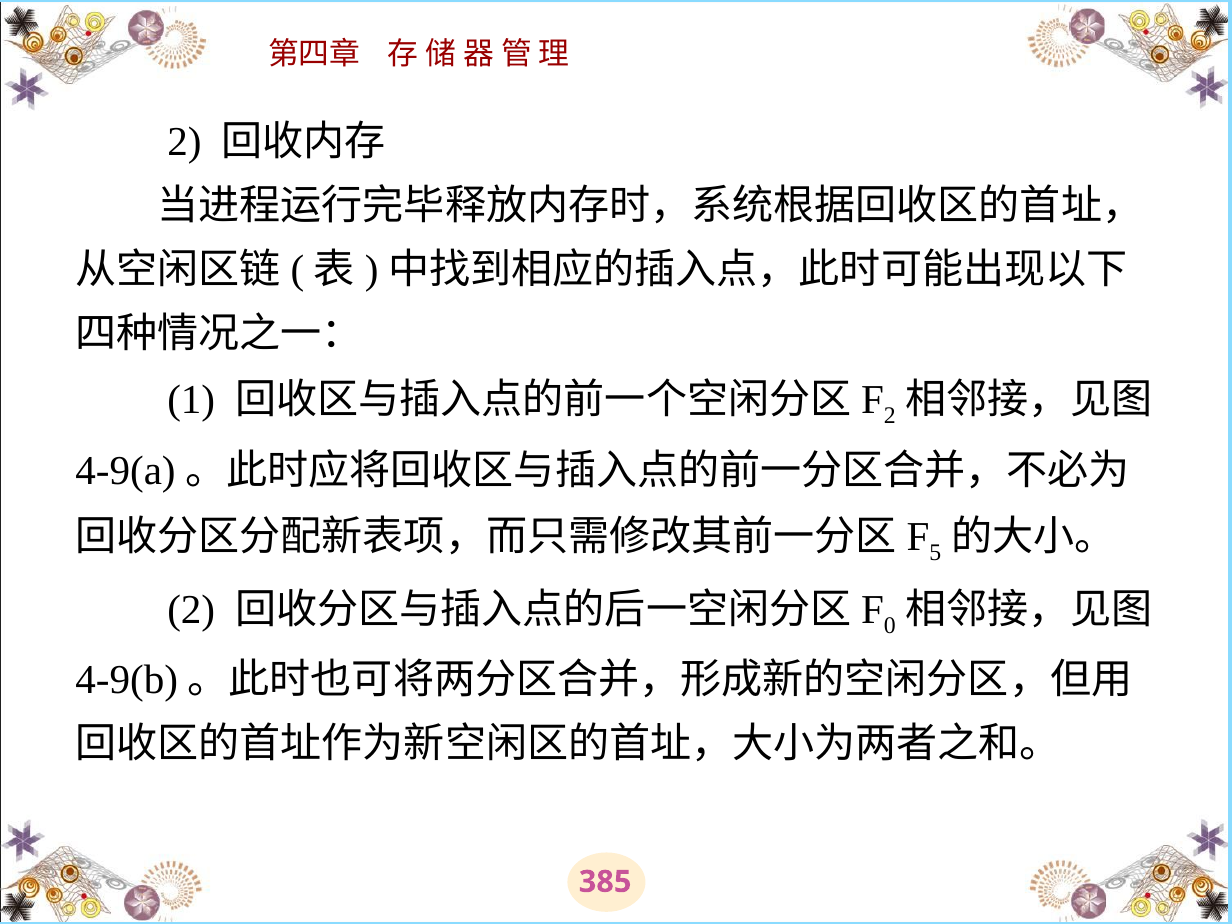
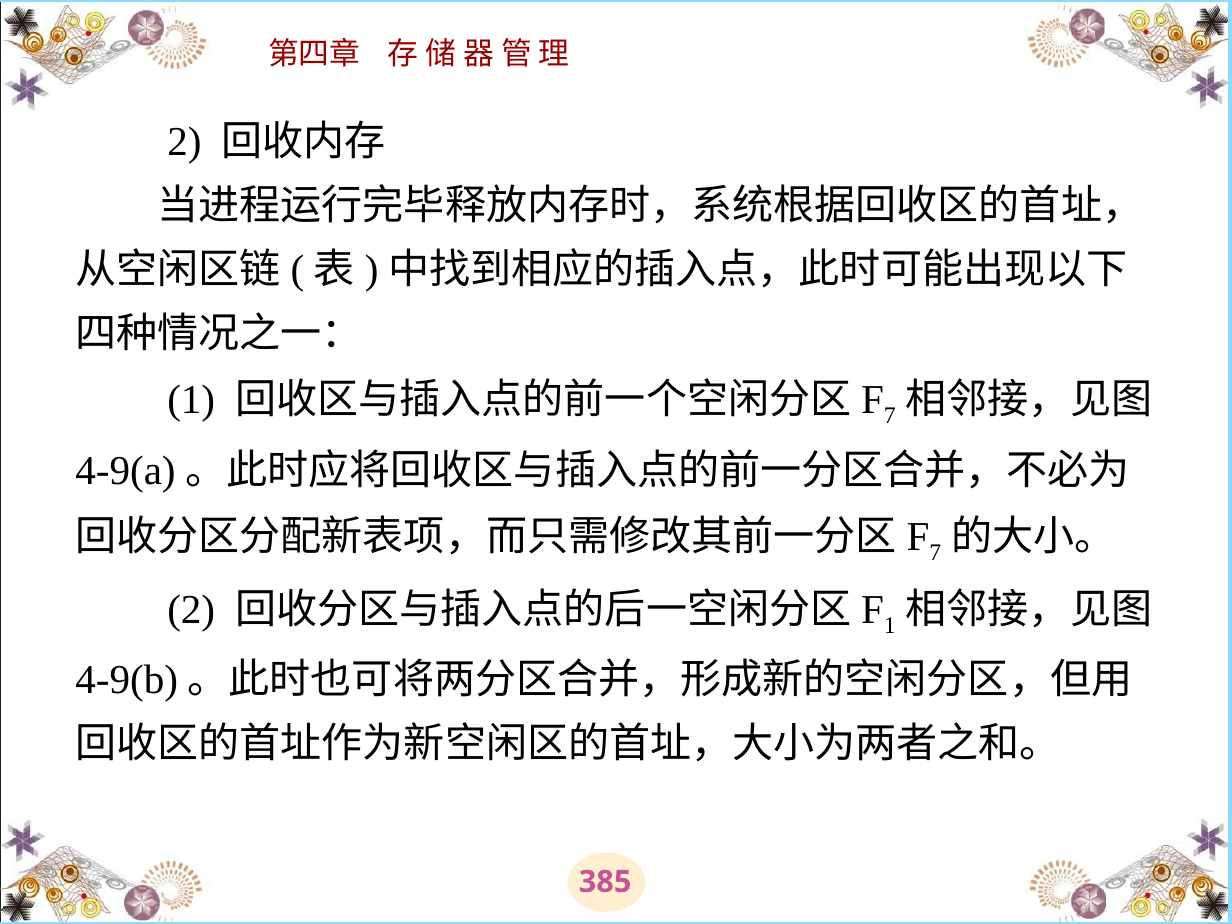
2 at (890, 416): 2 -> 7
5 at (935, 553): 5 -> 7
0 at (890, 626): 0 -> 1
